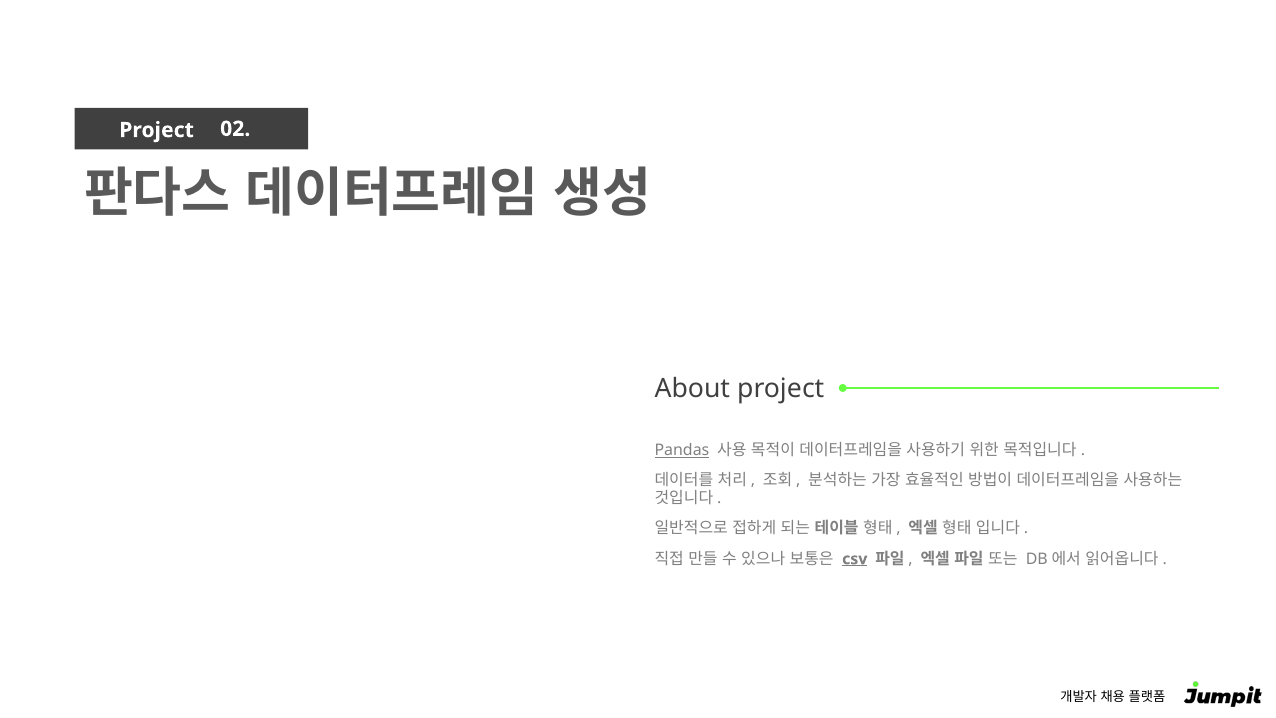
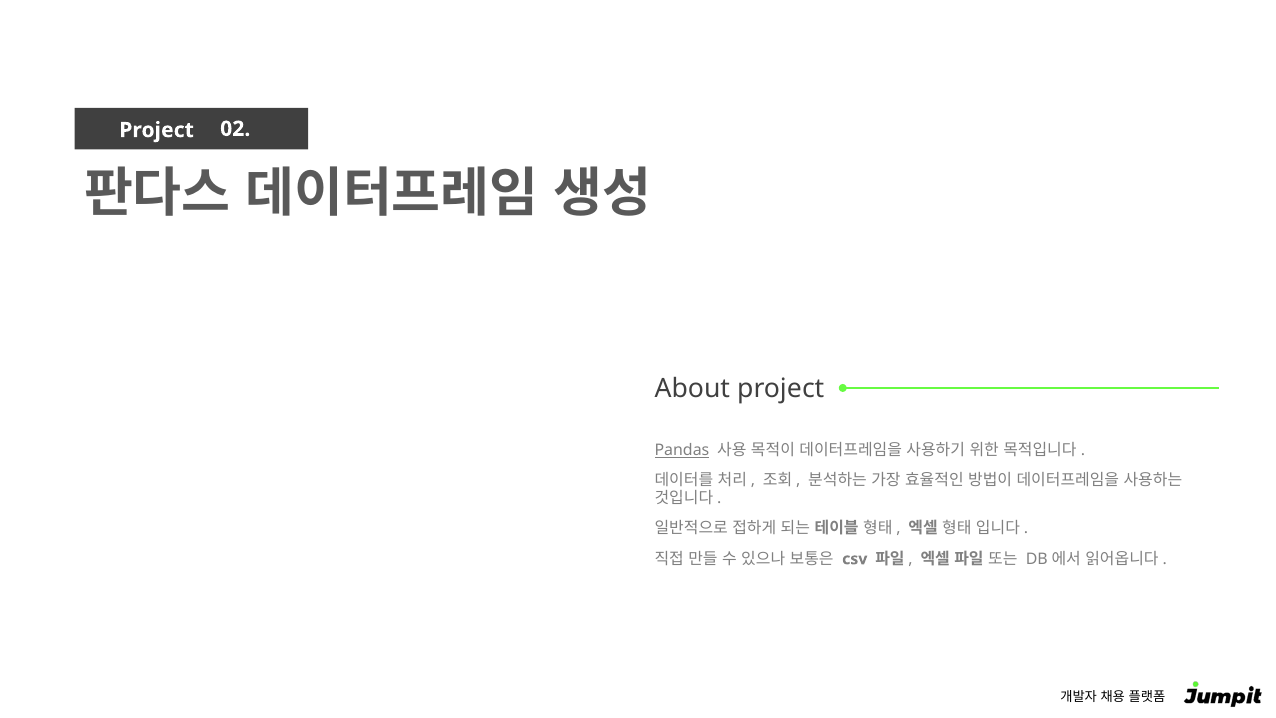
csv underline: present -> none
